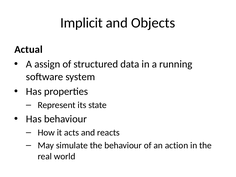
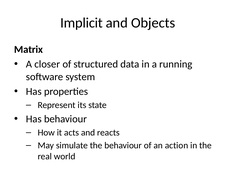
Actual: Actual -> Matrix
assign: assign -> closer
